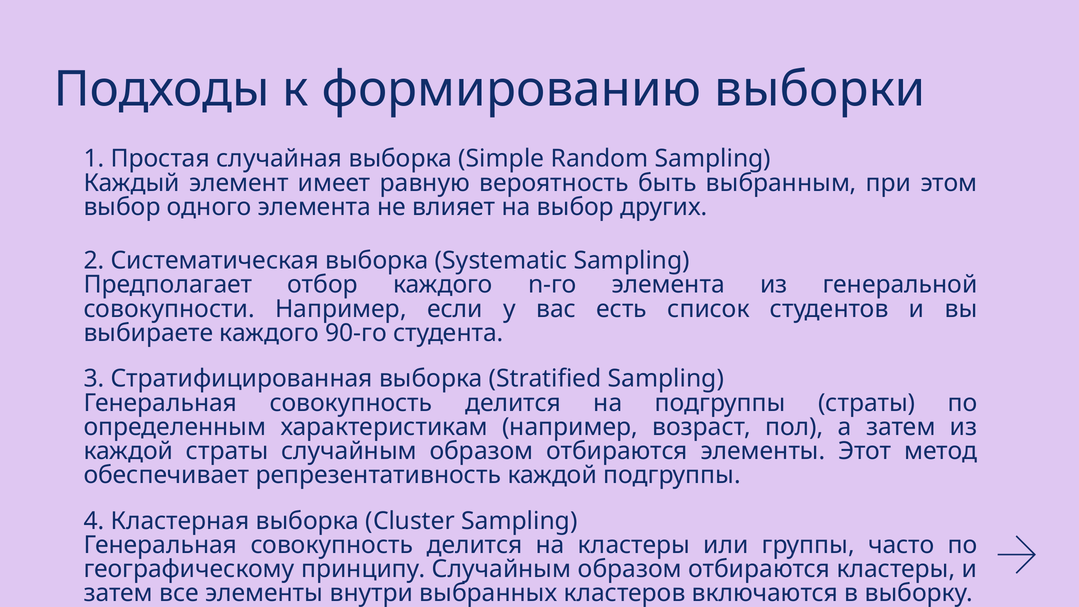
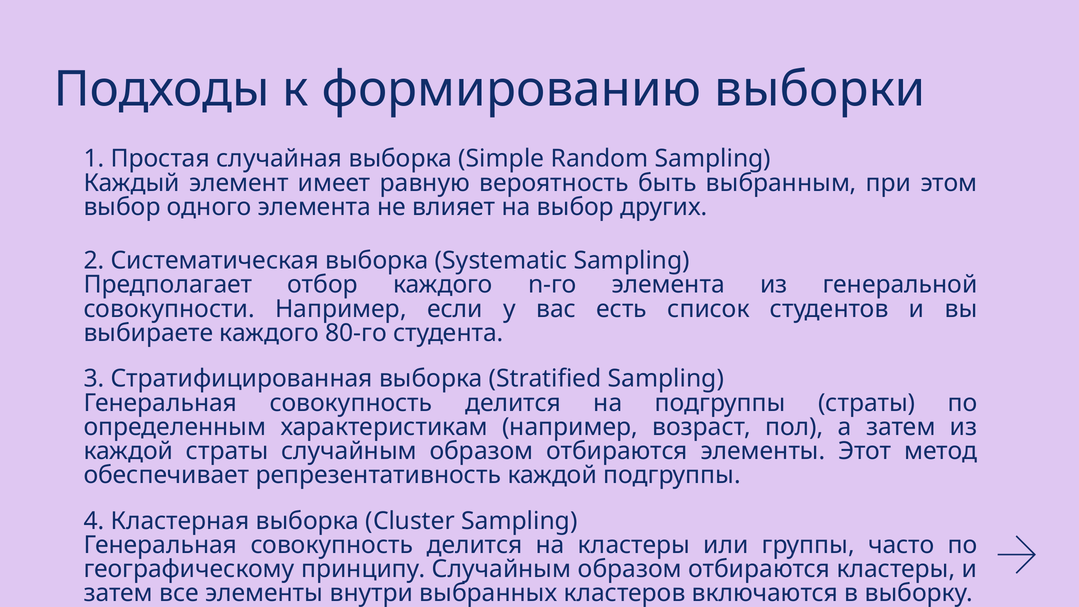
90-го: 90-го -> 80-го
